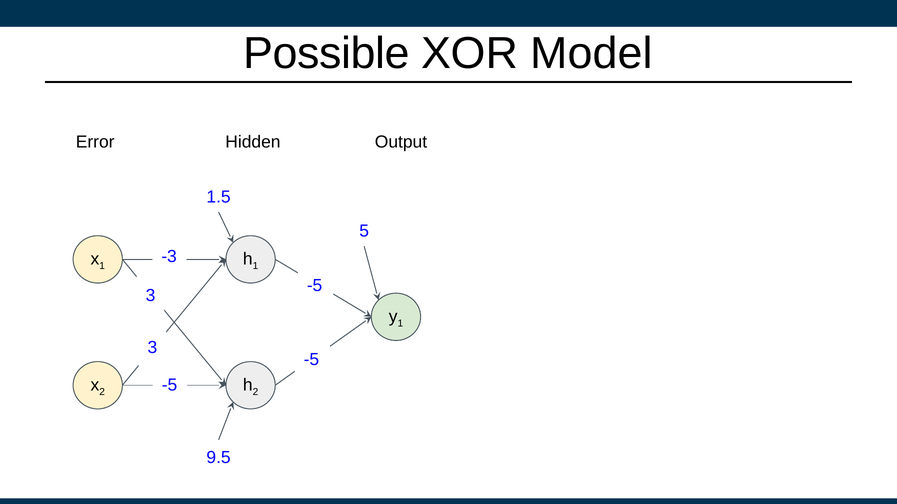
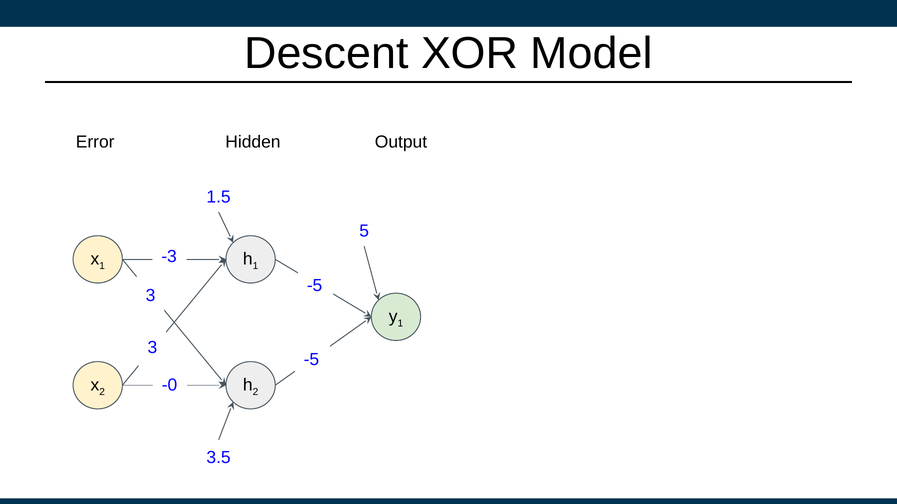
Possible: Possible -> Descent
-5 at (170, 385): -5 -> -0
9.5: 9.5 -> 3.5
